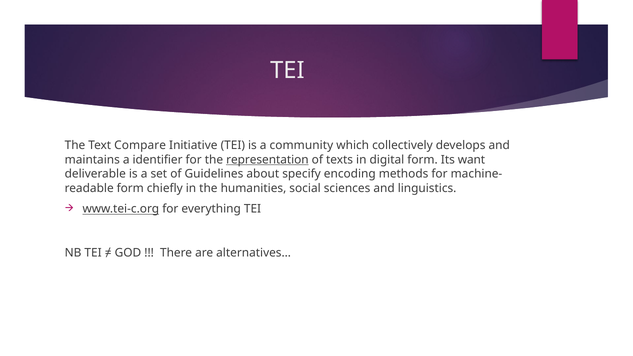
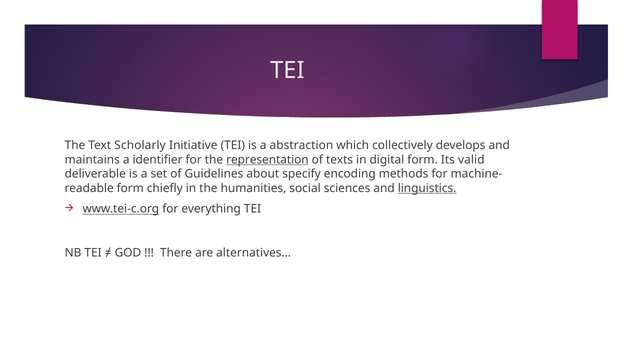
Compare: Compare -> Scholarly
community: community -> abstraction
want: want -> valid
linguistics underline: none -> present
